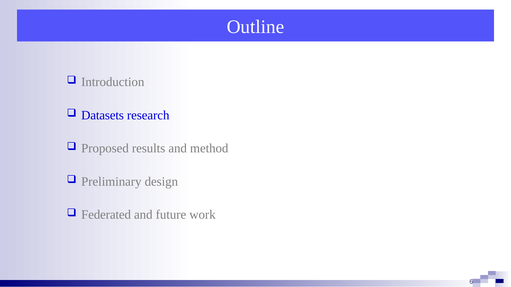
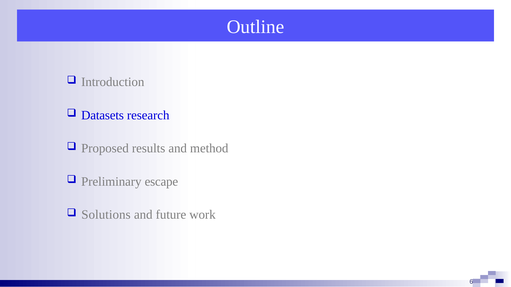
design: design -> escape
Federated: Federated -> Solutions
